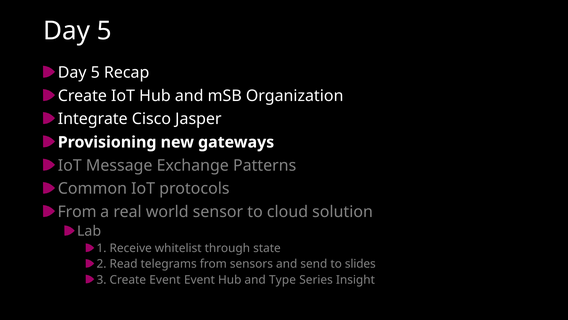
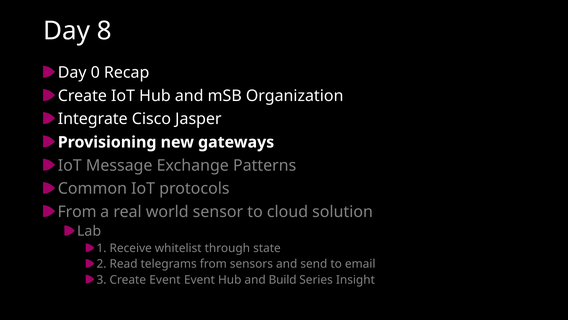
5 at (104, 31): 5 -> 8
5 at (95, 72): 5 -> 0
slides: slides -> email
Type: Type -> Build
